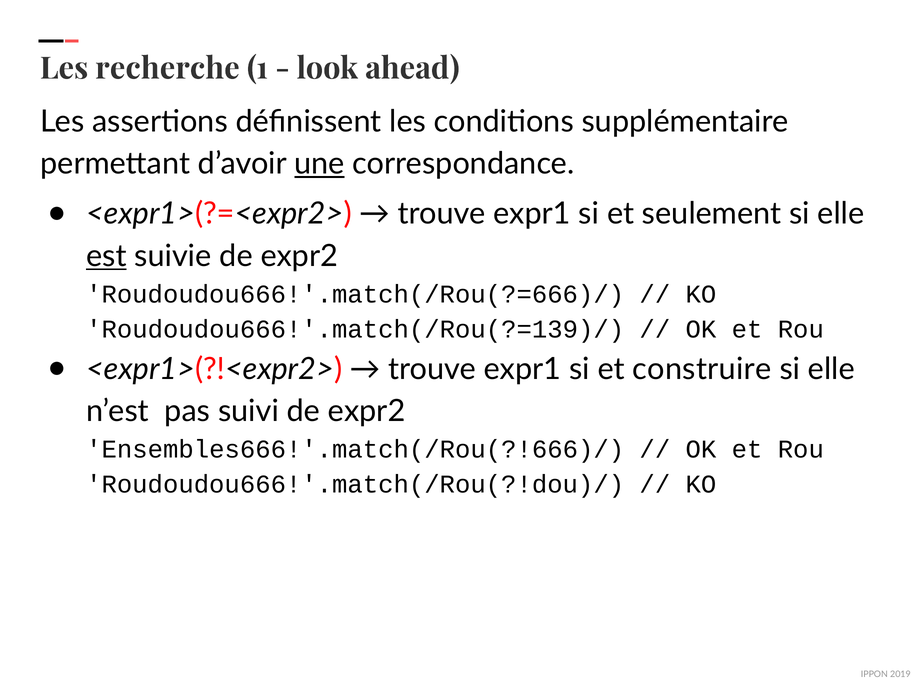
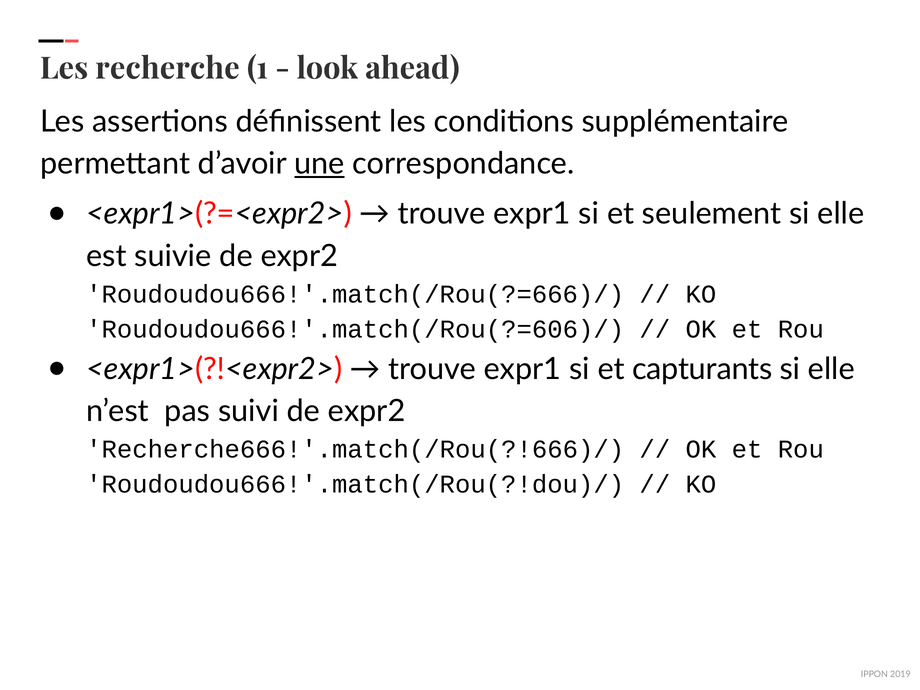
est underline: present -> none
Roudoudou666!'.match(/Rou(?=139)/: Roudoudou666!'.match(/Rou(?=139)/ -> Roudoudou666!'.match(/Rou(?=606)/
construire: construire -> capturants
Ensembles666!'.match(/Rou(?!666)/: Ensembles666!'.match(/Rou(?!666)/ -> Recherche666!'.match(/Rou(?!666)/
